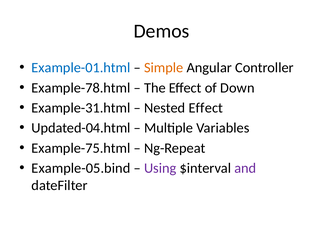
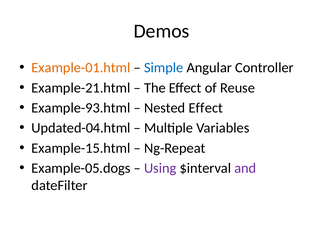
Example-01.html colour: blue -> orange
Simple colour: orange -> blue
Example-78.html: Example-78.html -> Example-21.html
Down: Down -> Reuse
Example-31.html: Example-31.html -> Example-93.html
Example-75.html: Example-75.html -> Example-15.html
Example-05.bind: Example-05.bind -> Example-05.dogs
